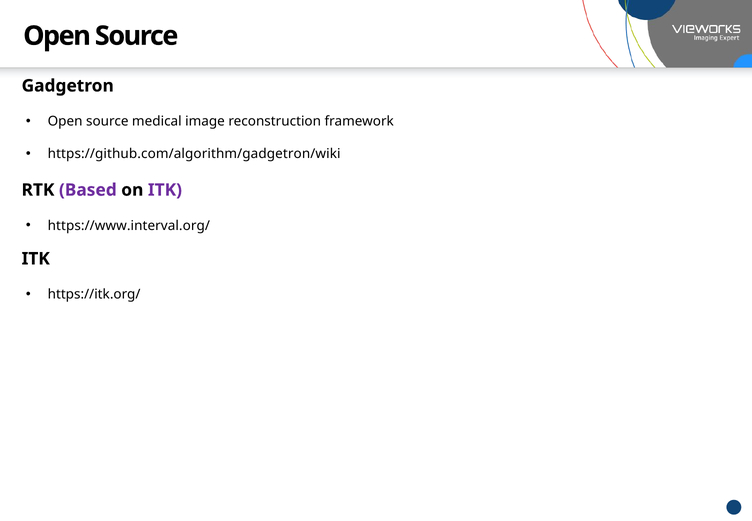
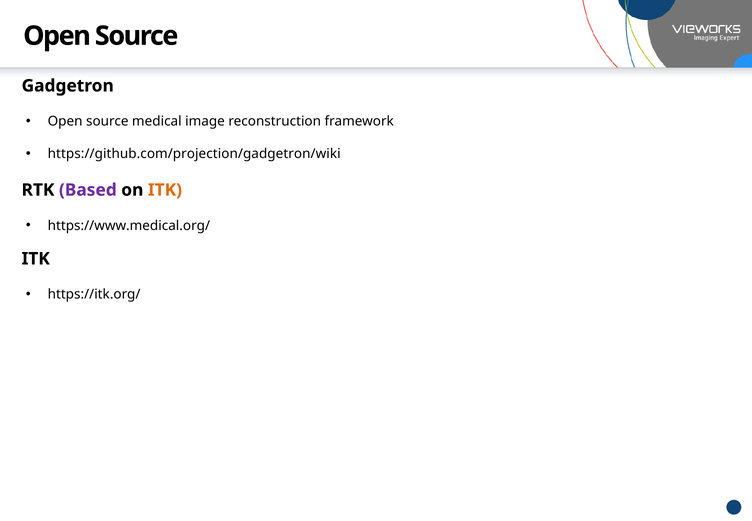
https://github.com/algorithm/gadgetron/wiki: https://github.com/algorithm/gadgetron/wiki -> https://github.com/projection/gadgetron/wiki
ITK at (165, 190) colour: purple -> orange
https://www.interval.org/: https://www.interval.org/ -> https://www.medical.org/
